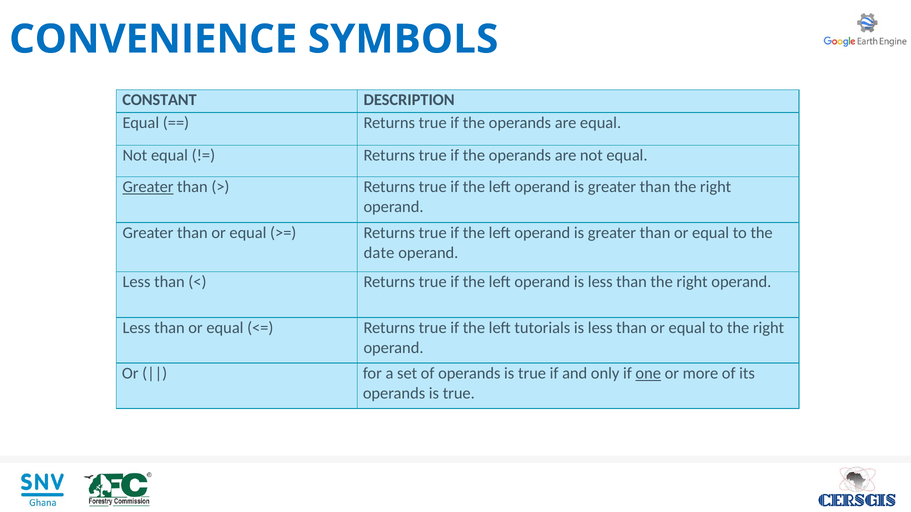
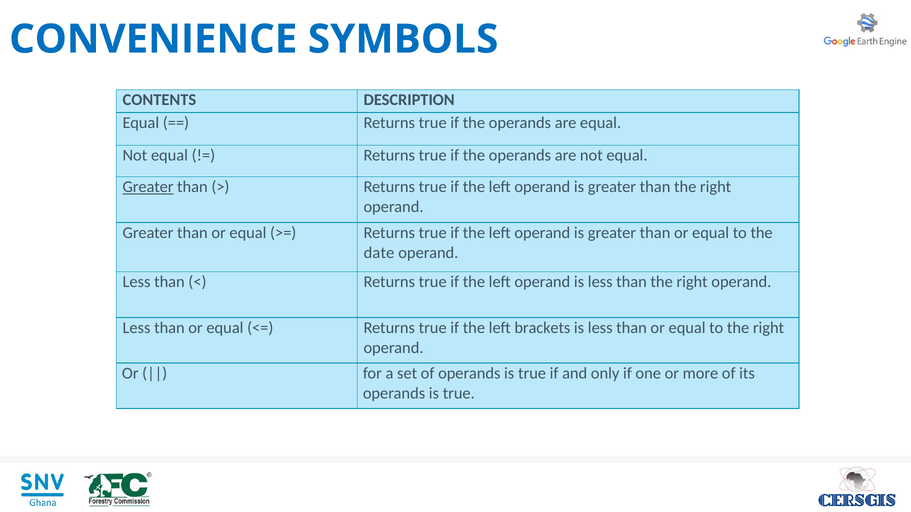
CONSTANT: CONSTANT -> CONTENTS
tutorials: tutorials -> brackets
one underline: present -> none
